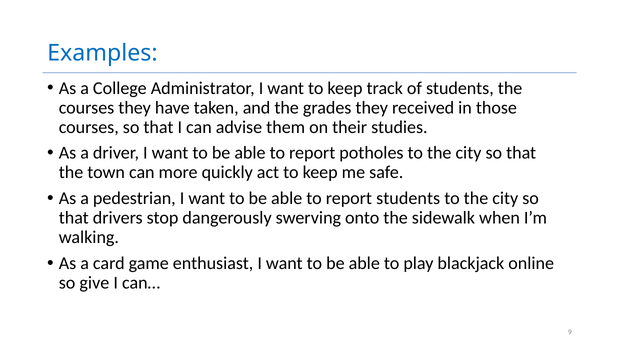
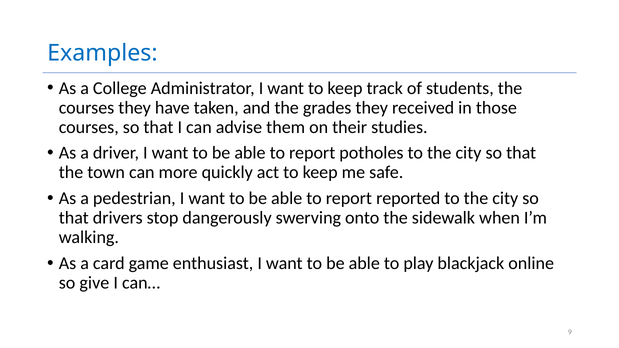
report students: students -> reported
